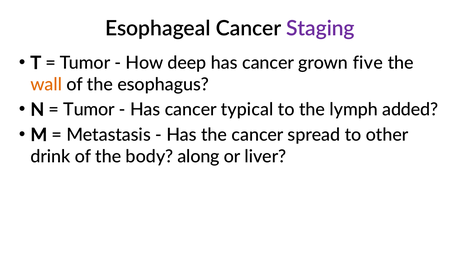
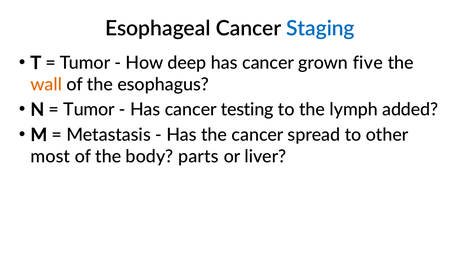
Staging colour: purple -> blue
typical: typical -> testing
drink: drink -> most
along: along -> parts
